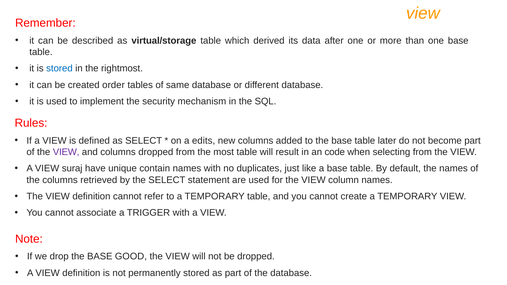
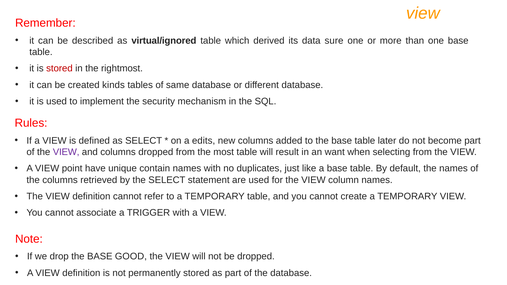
virtual/storage: virtual/storage -> virtual/ignored
after: after -> sure
stored at (59, 69) colour: blue -> red
order: order -> kinds
code: code -> want
suraj: suraj -> point
